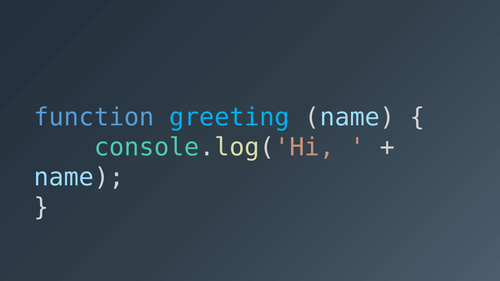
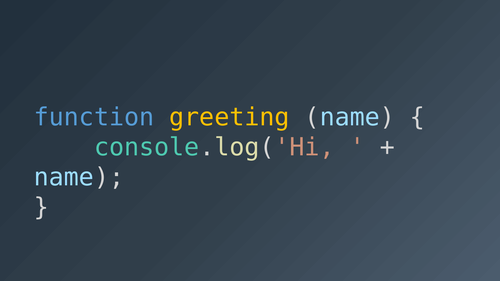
greeting colour: light blue -> yellow
